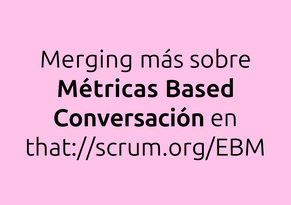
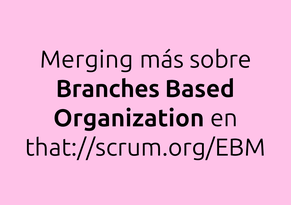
Métricas: Métricas -> Branches
Conversación: Conversación -> Organization
